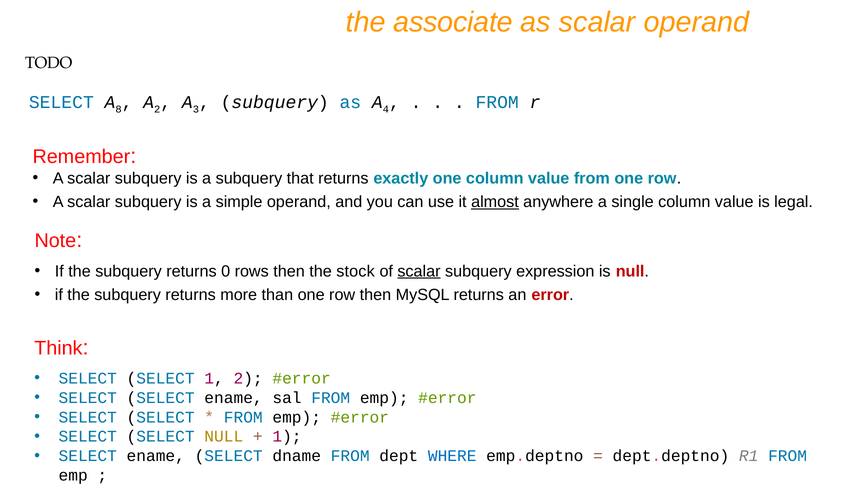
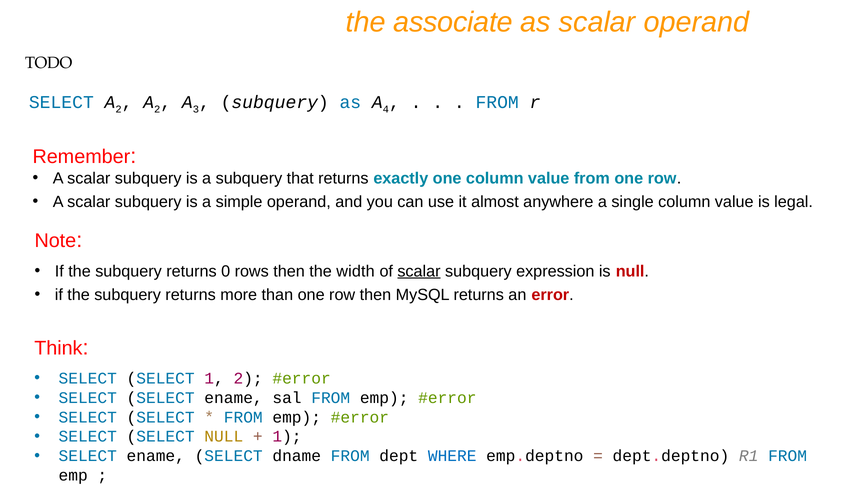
SELECT A 8: 8 -> 2
almost underline: present -> none
stock: stock -> width
